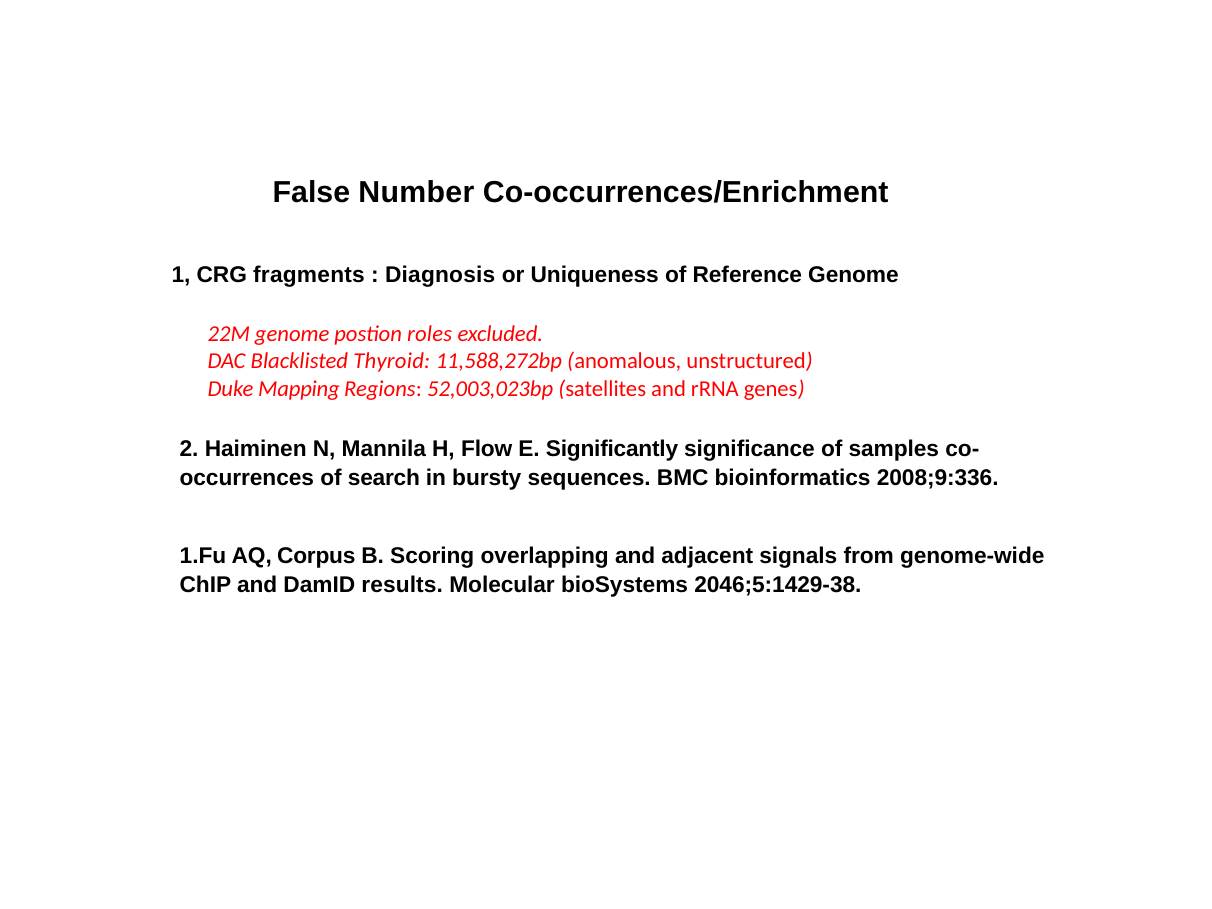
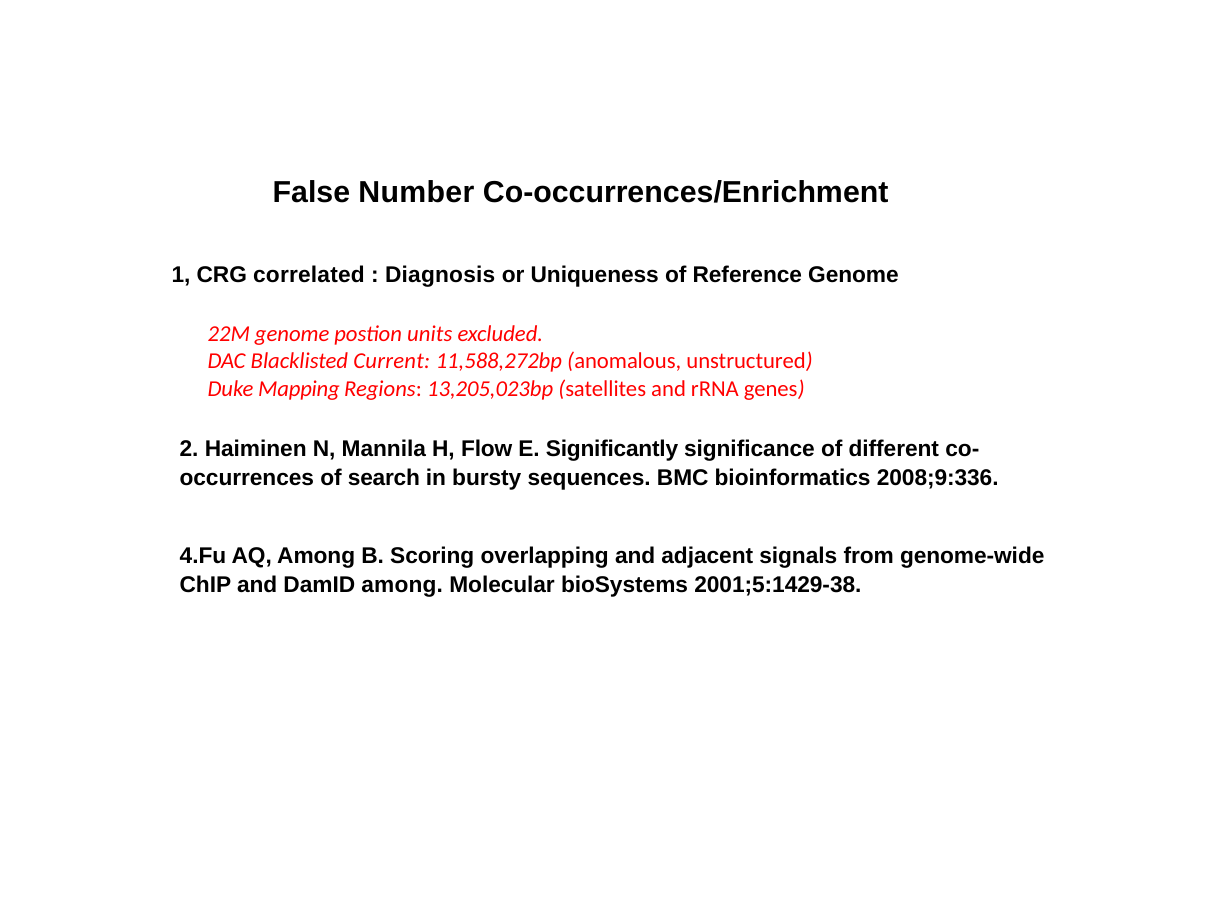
fragments: fragments -> correlated
roles: roles -> units
Thyroid: Thyroid -> Current
52,003,023bp: 52,003,023bp -> 13,205,023bp
samples: samples -> different
1.Fu: 1.Fu -> 4.Fu
AQ Corpus: Corpus -> Among
DamID results: results -> among
2046;5:1429-38: 2046;5:1429-38 -> 2001;5:1429-38
